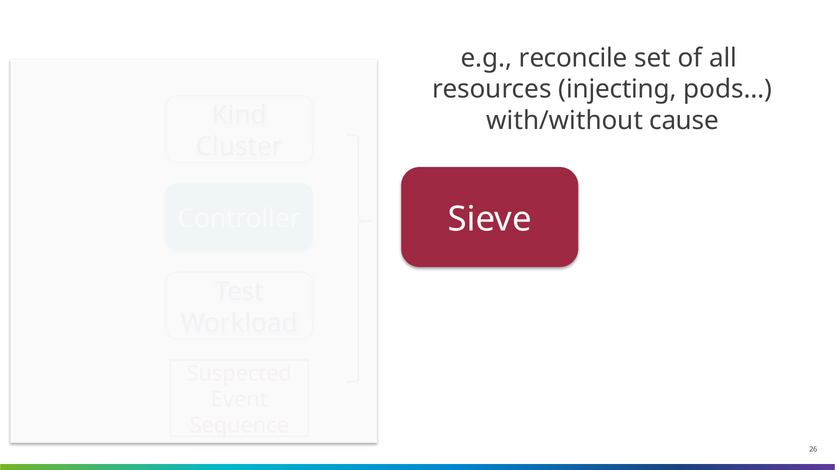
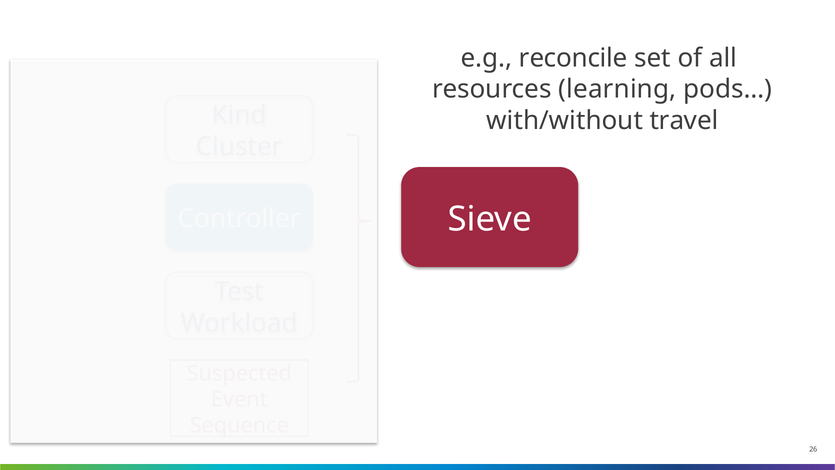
injecting: injecting -> learning
cause: cause -> travel
